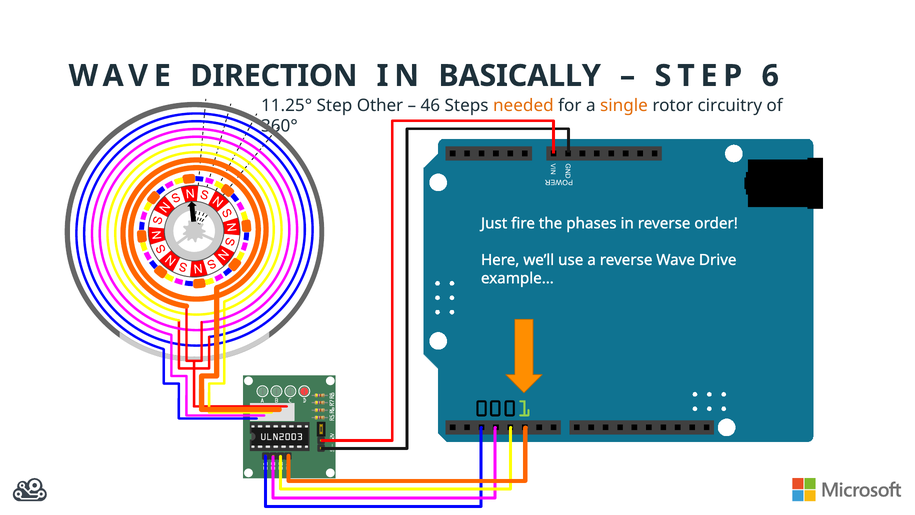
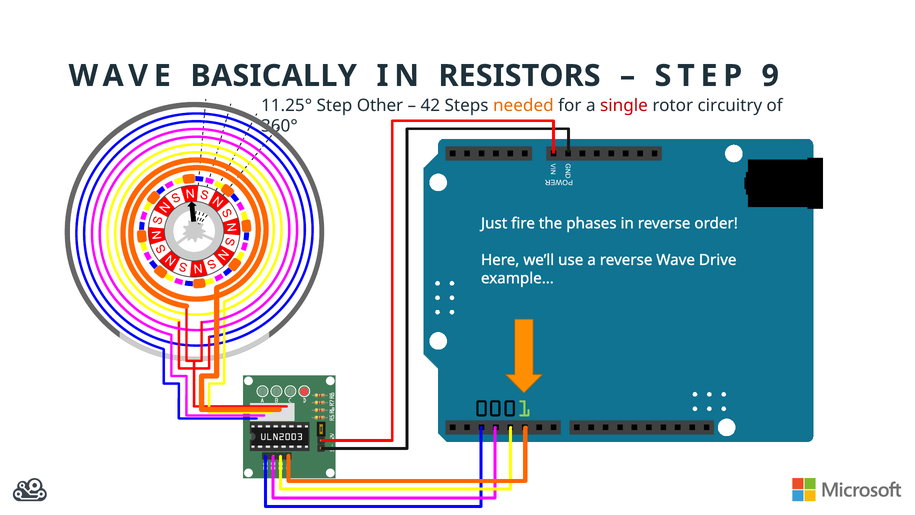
DIRECTION: DIRECTION -> BASICALLY
BASICALLY: BASICALLY -> RESISTORS
6: 6 -> 9
46: 46 -> 42
single colour: orange -> red
